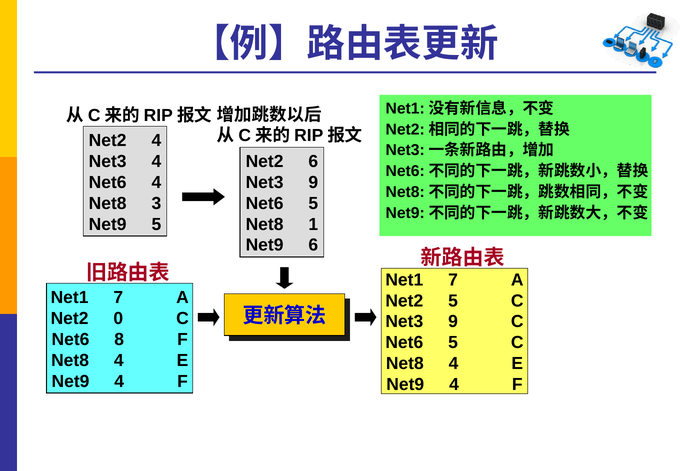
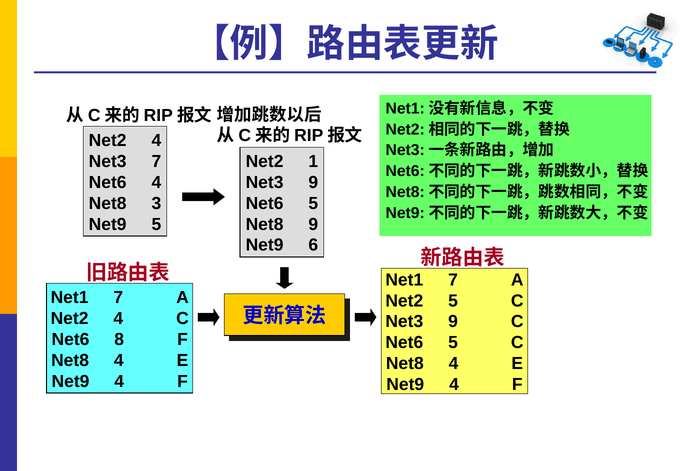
Net3 4: 4 -> 7
Net2 6: 6 -> 1
Net8 1: 1 -> 9
0 at (118, 318): 0 -> 4
